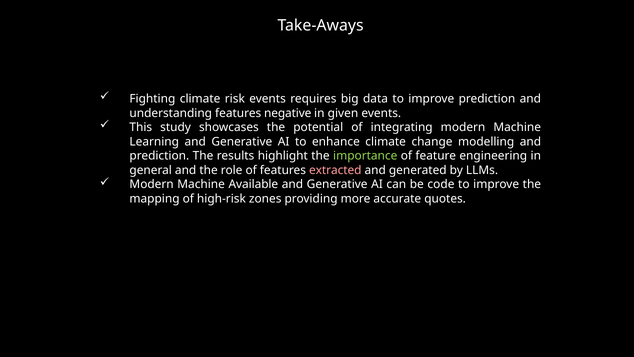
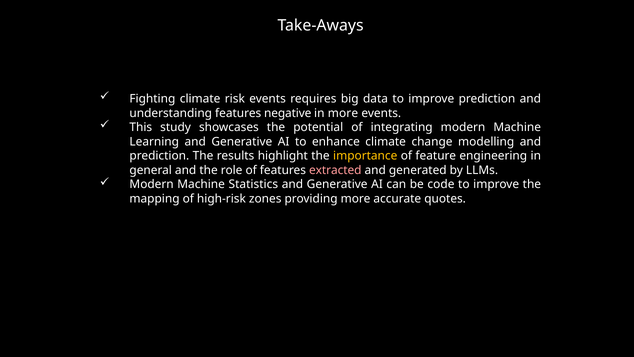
in given: given -> more
importance colour: light green -> yellow
Available: Available -> Statistics
